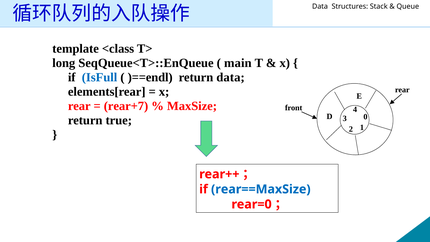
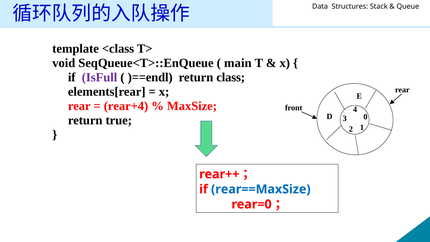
long: long -> void
IsFull colour: blue -> purple
return data: data -> class
rear+7: rear+7 -> rear+4
